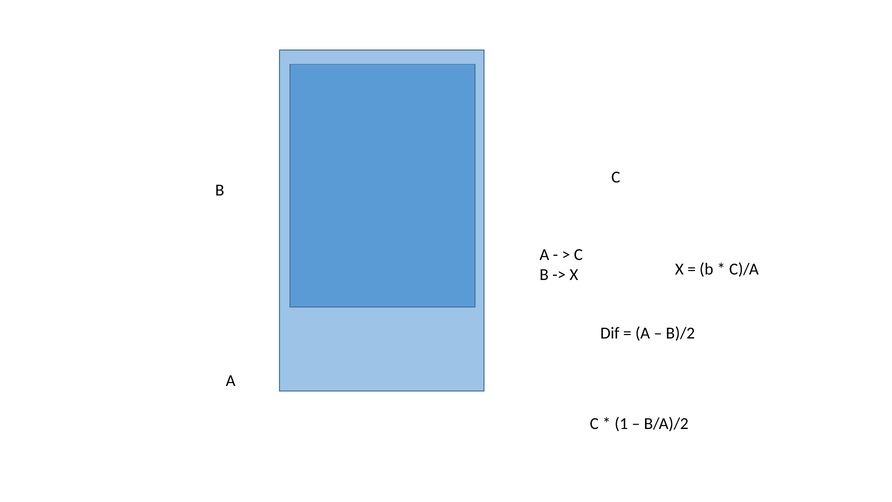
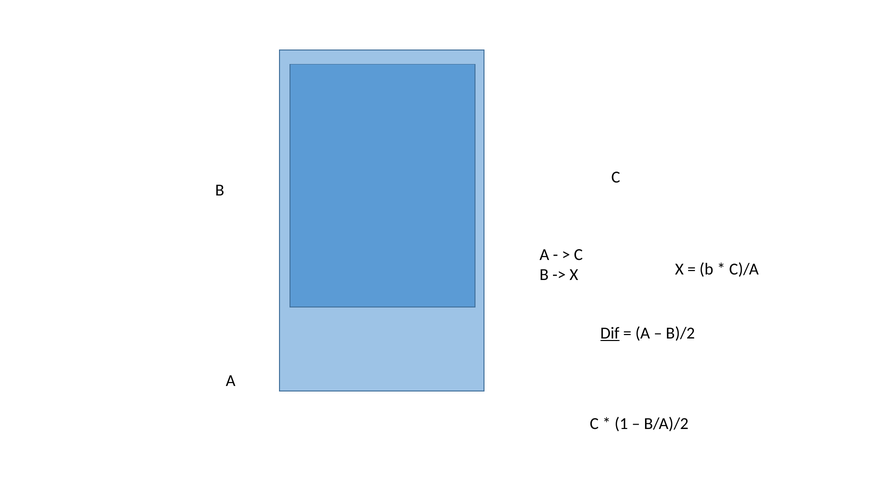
Dif underline: none -> present
